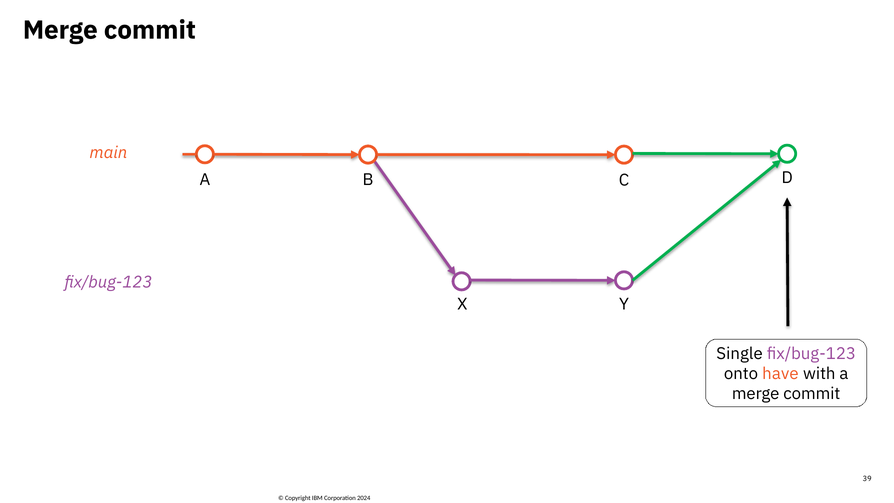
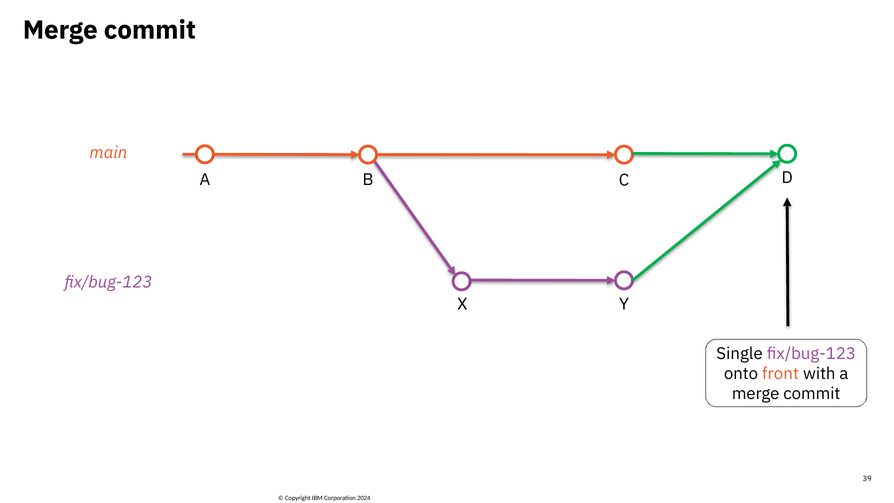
have: have -> front
